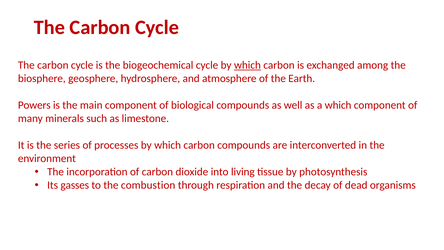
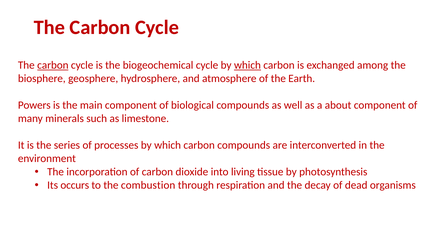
carbon at (53, 65) underline: none -> present
a which: which -> about
gasses: gasses -> occurs
